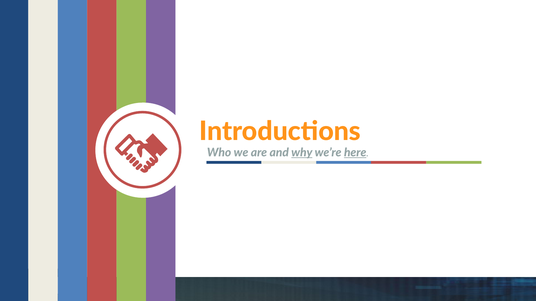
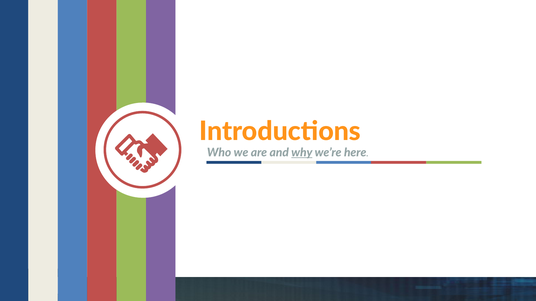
here underline: present -> none
